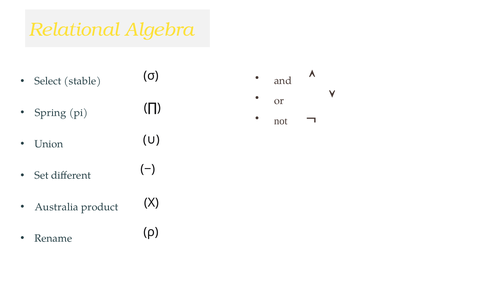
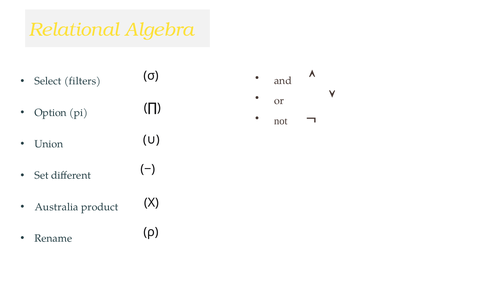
stable: stable -> filters
Spring: Spring -> Option
